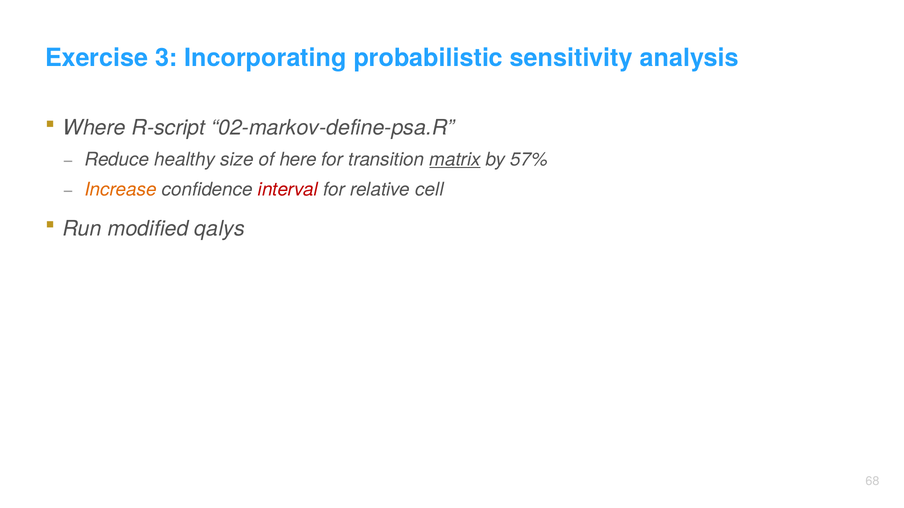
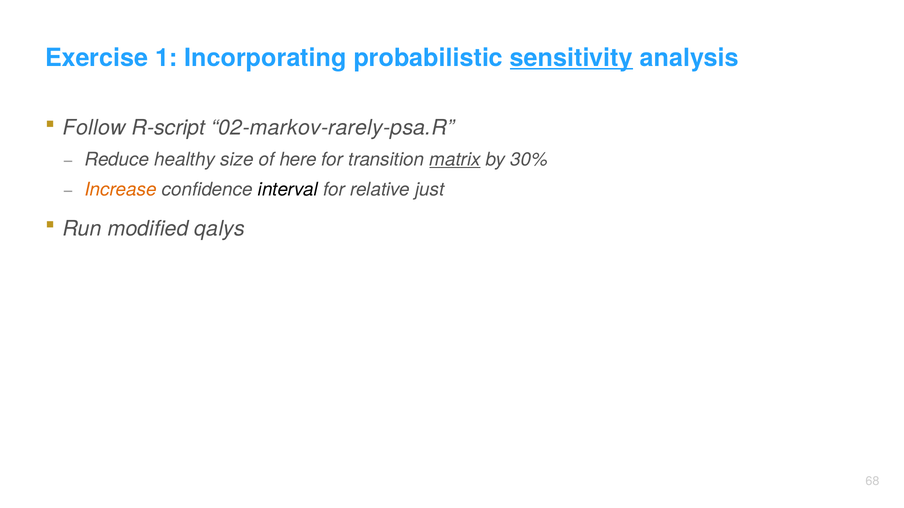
3: 3 -> 1
sensitivity underline: none -> present
Where: Where -> Follow
02-markov-define-psa.R: 02-markov-define-psa.R -> 02-markov-rarely-psa.R
57%: 57% -> 30%
interval colour: red -> black
cell: cell -> just
